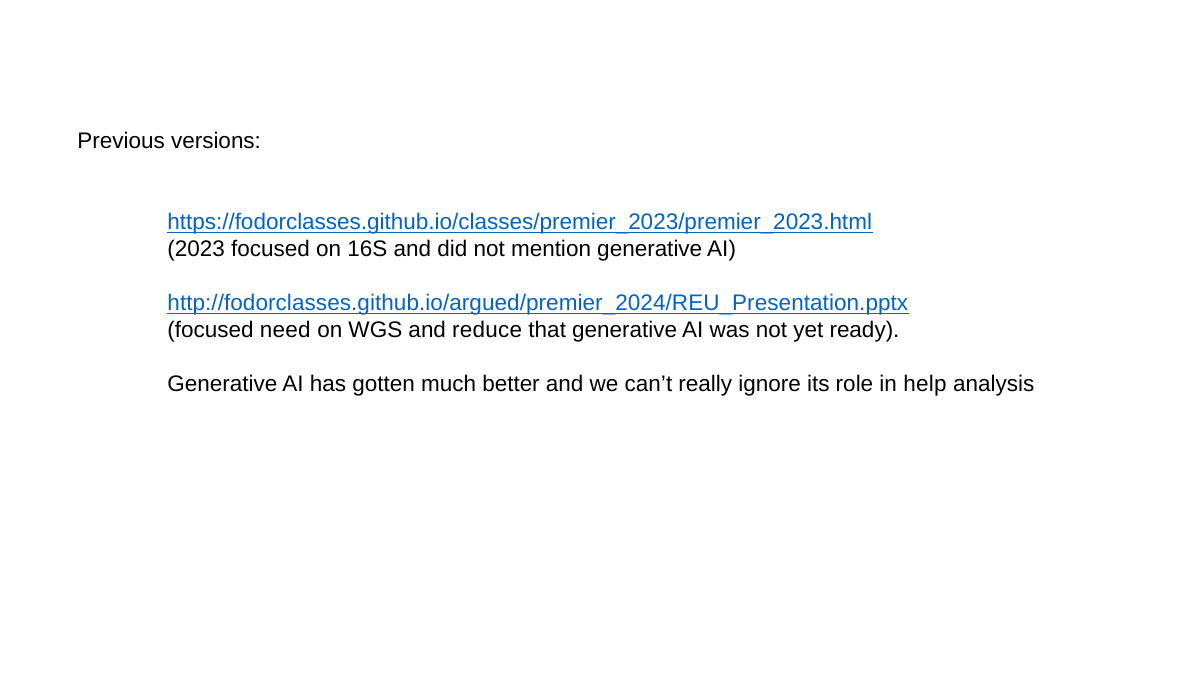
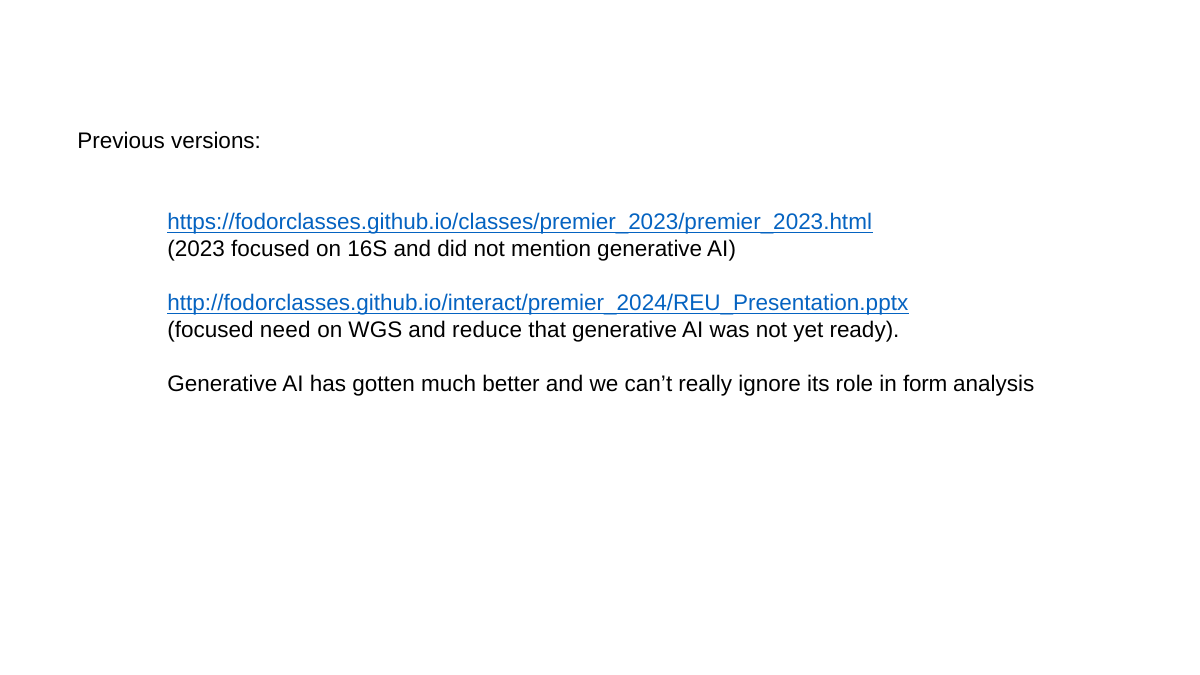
http://fodorclasses.github.io/argued/premier_2024/REU_Presentation.pptx: http://fodorclasses.github.io/argued/premier_2024/REU_Presentation.pptx -> http://fodorclasses.github.io/interact/premier_2024/REU_Presentation.pptx
help: help -> form
